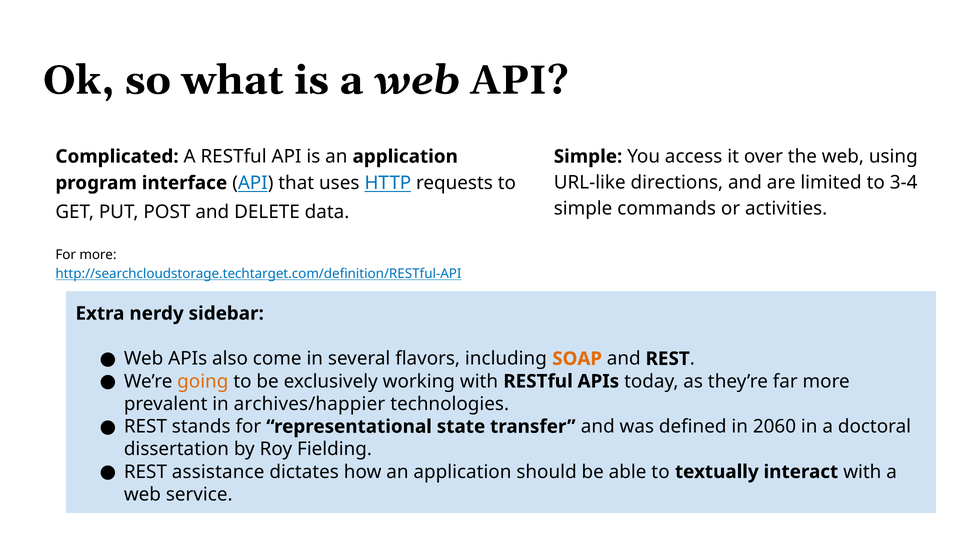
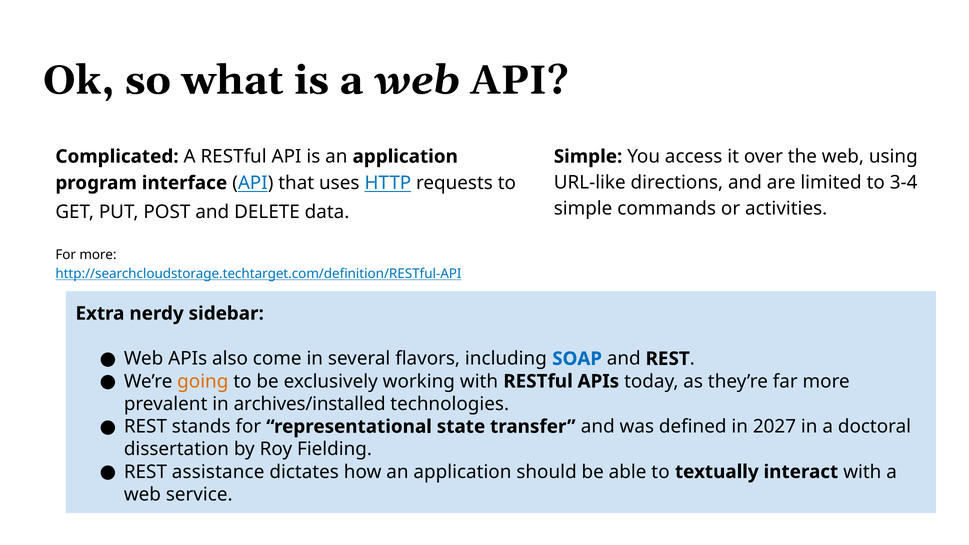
SOAP colour: orange -> blue
archives/happier: archives/happier -> archives/installed
2060: 2060 -> 2027
